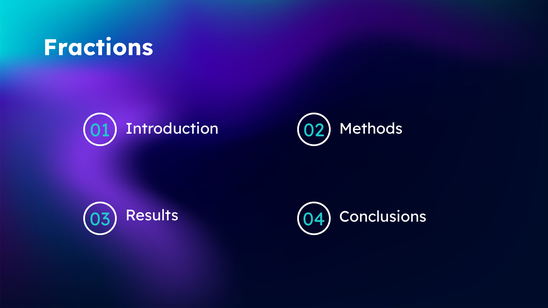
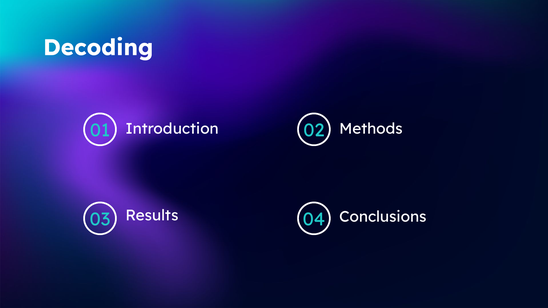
Fractions: Fractions -> Decoding
